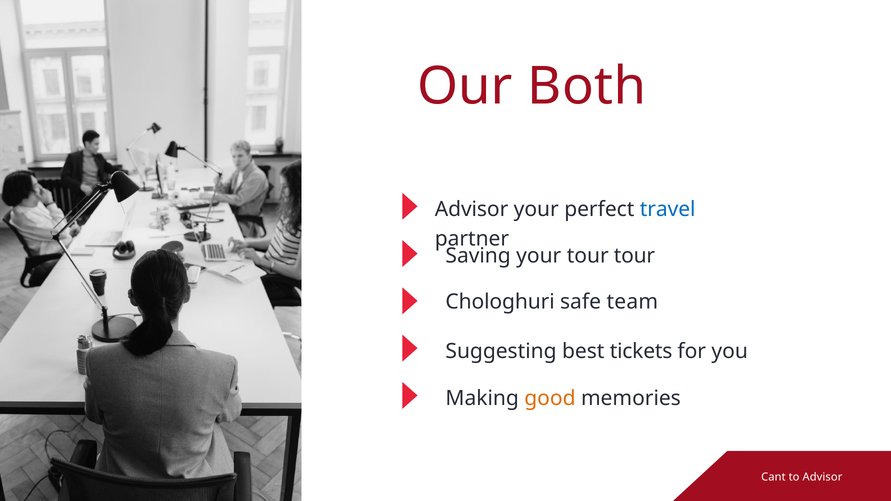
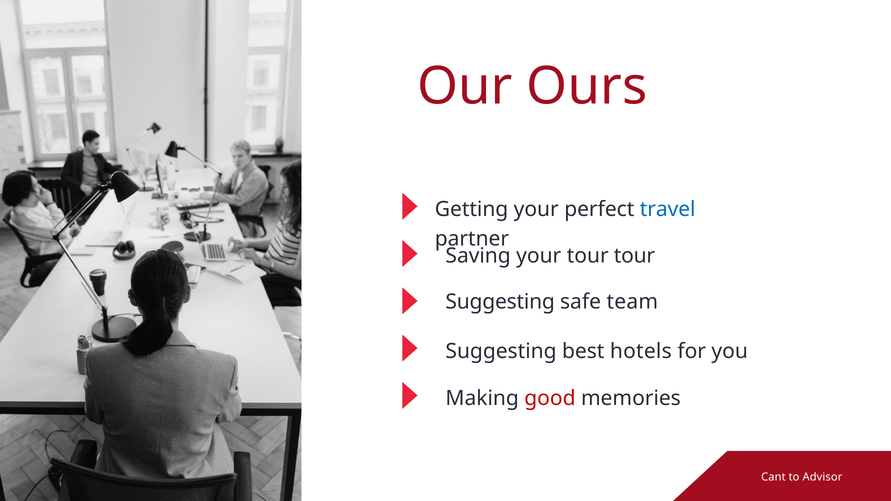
Both: Both -> Ours
Advisor at (472, 209): Advisor -> Getting
Chologhuri at (500, 302): Chologhuri -> Suggesting
tickets: tickets -> hotels
good colour: orange -> red
